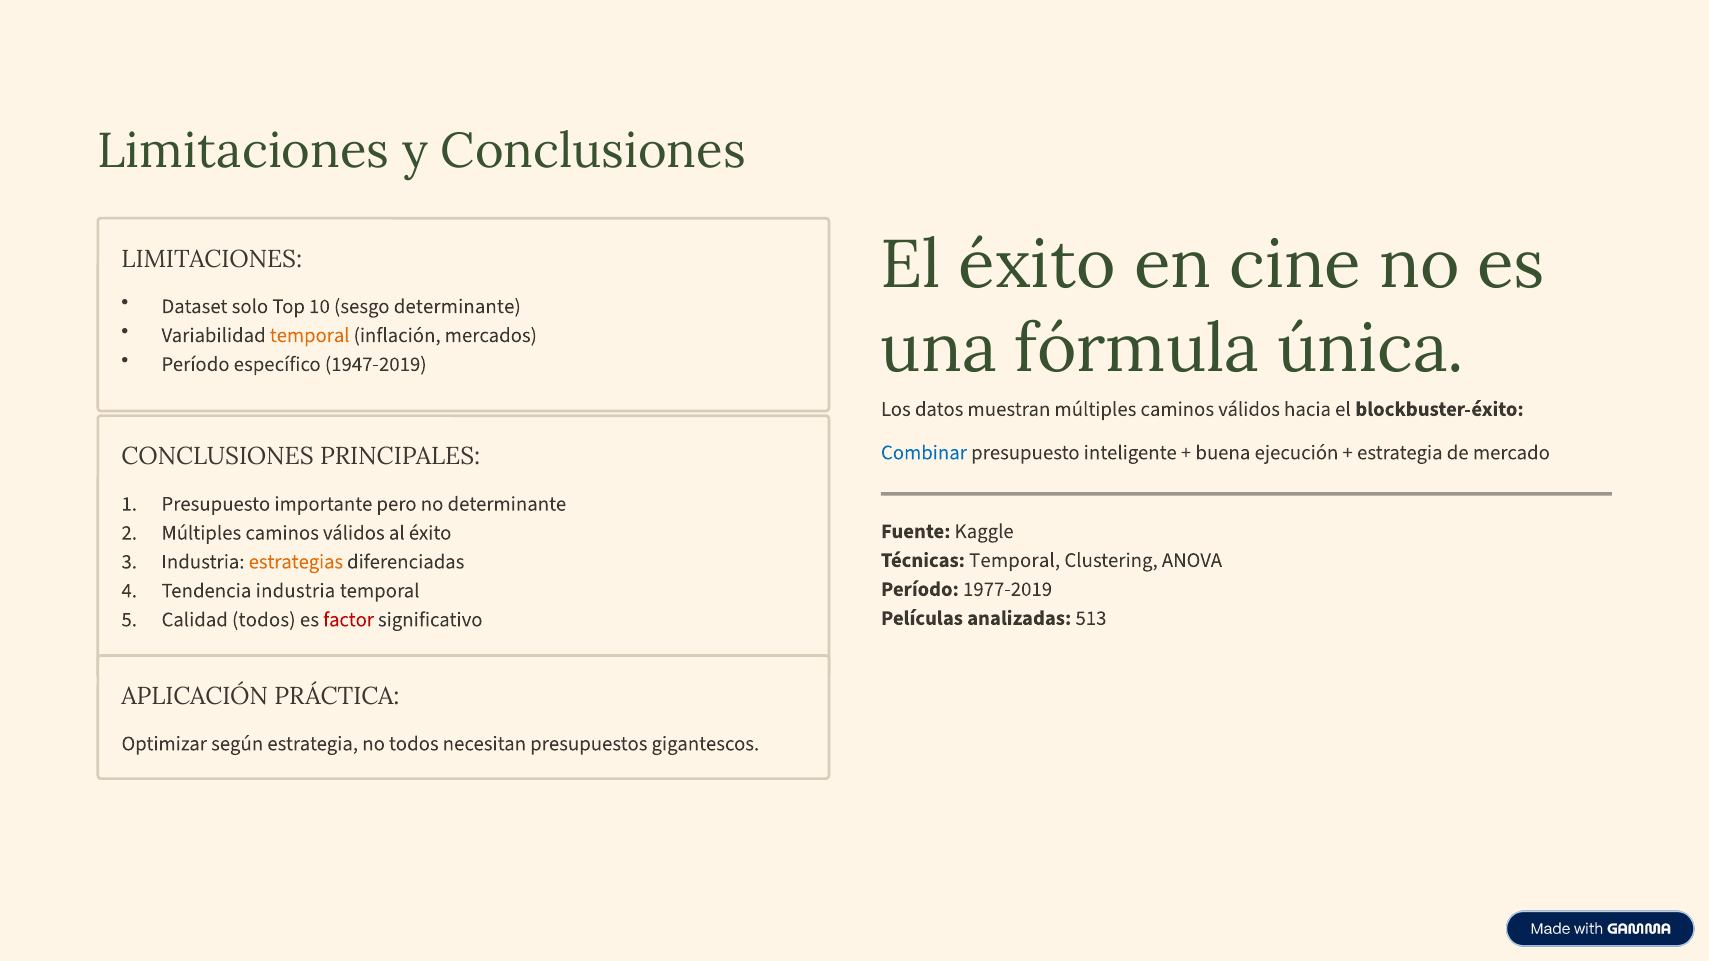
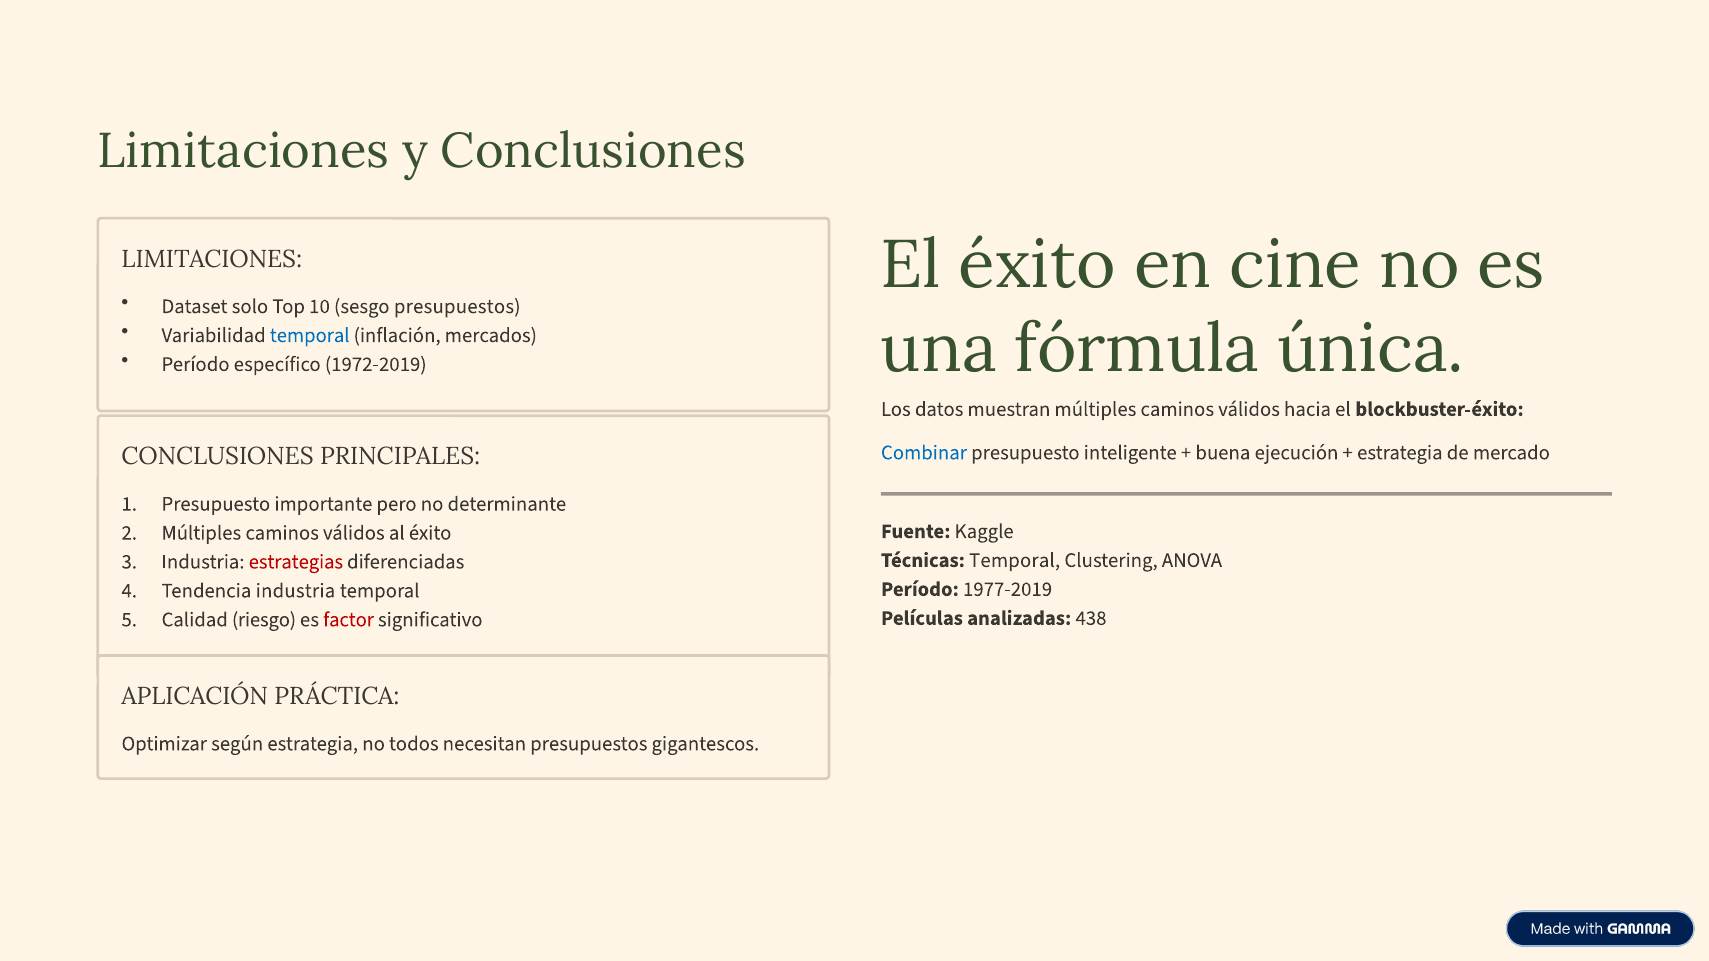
sesgo determinante: determinante -> presupuestos
temporal at (310, 335) colour: orange -> blue
1947-2019: 1947-2019 -> 1972-2019
estrategias colour: orange -> red
513: 513 -> 438
Calidad todos: todos -> riesgo
